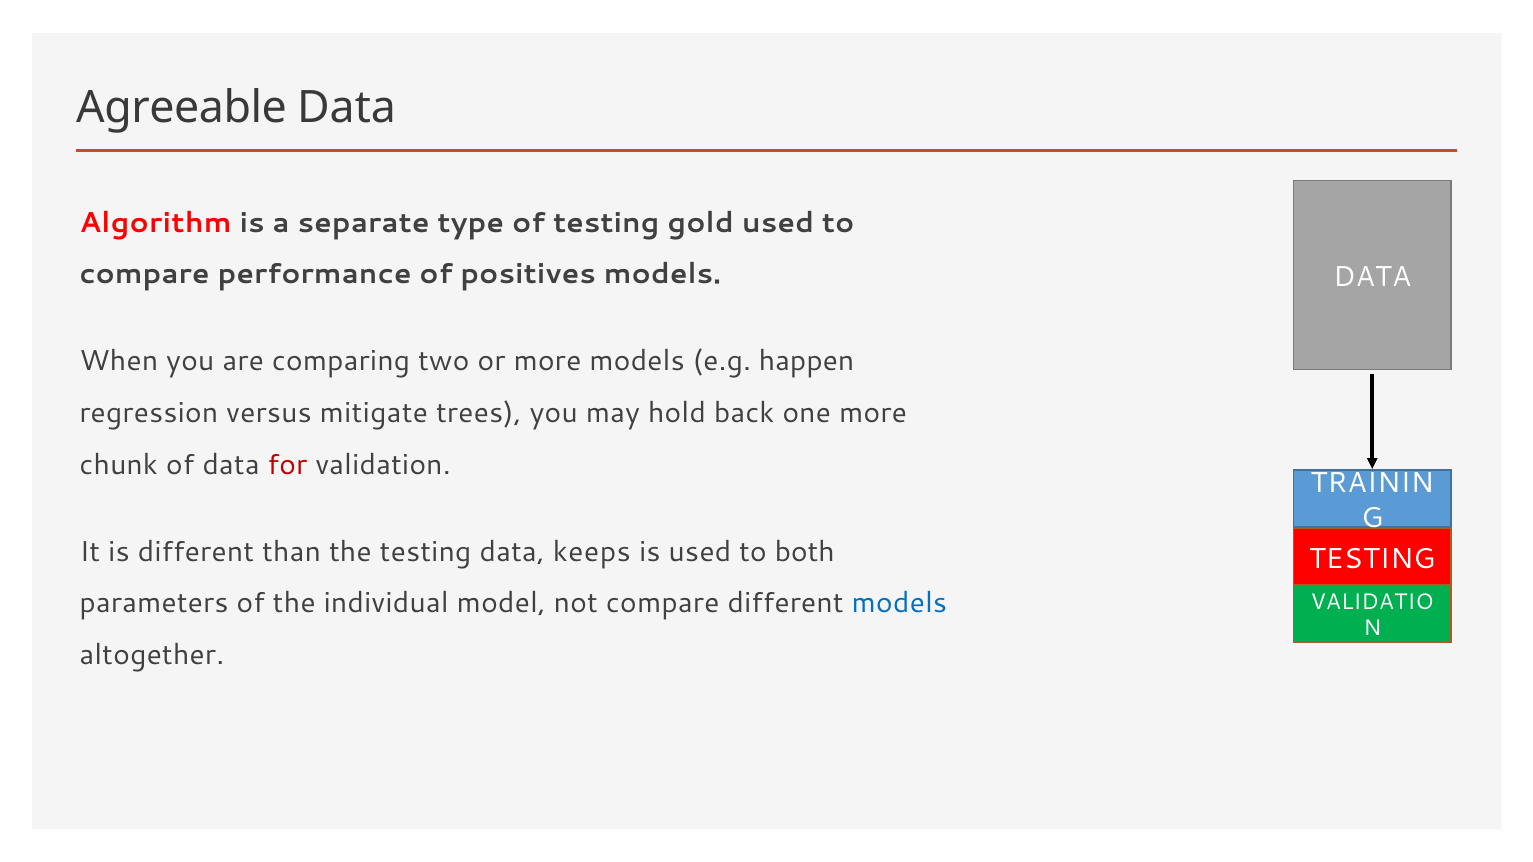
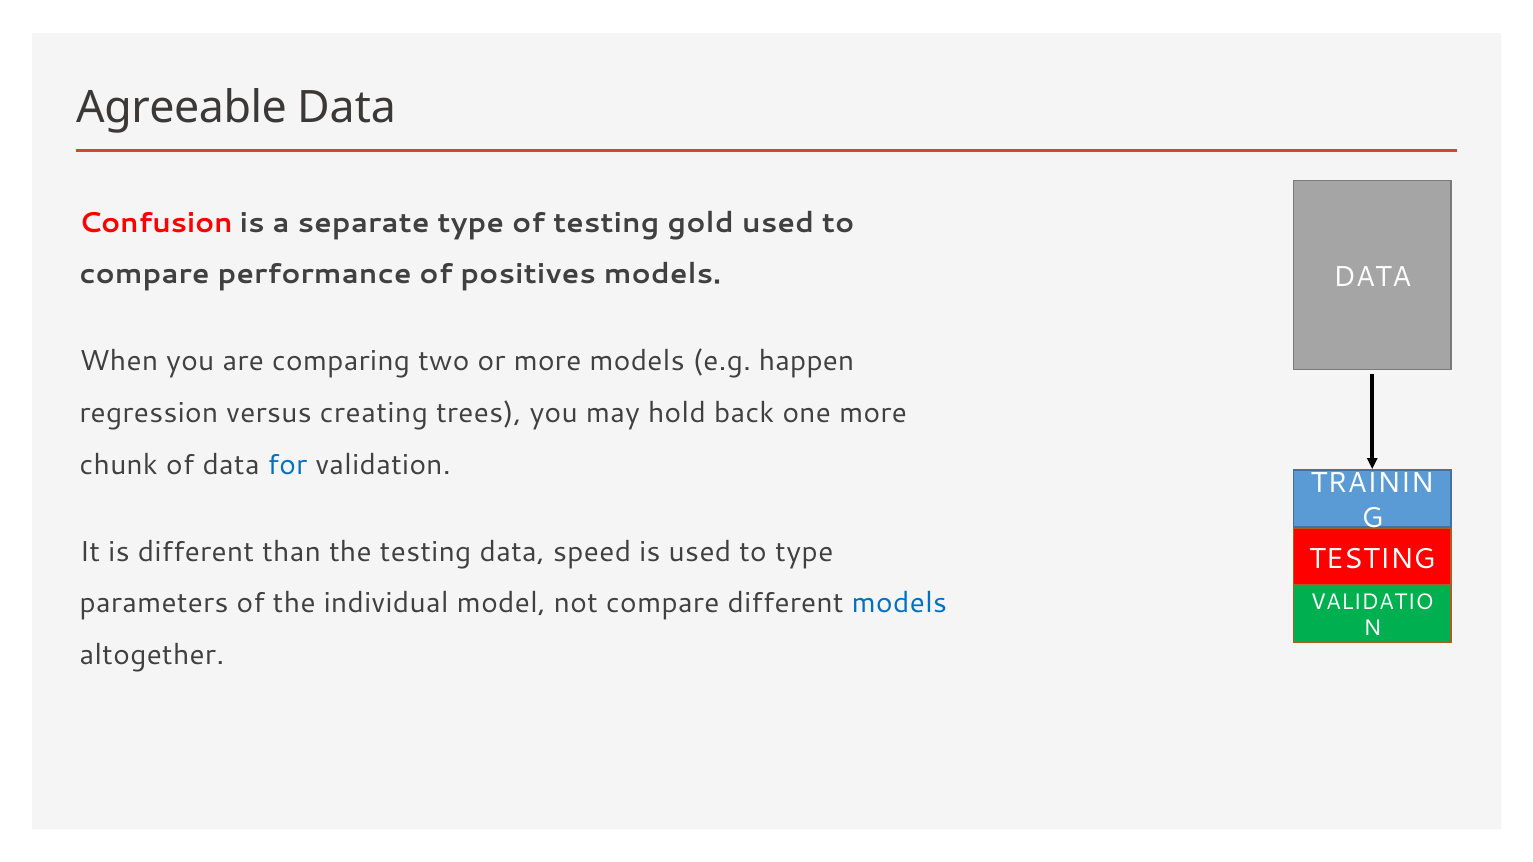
Algorithm: Algorithm -> Confusion
mitigate: mitigate -> creating
for colour: red -> blue
keeps: keeps -> speed
to both: both -> type
